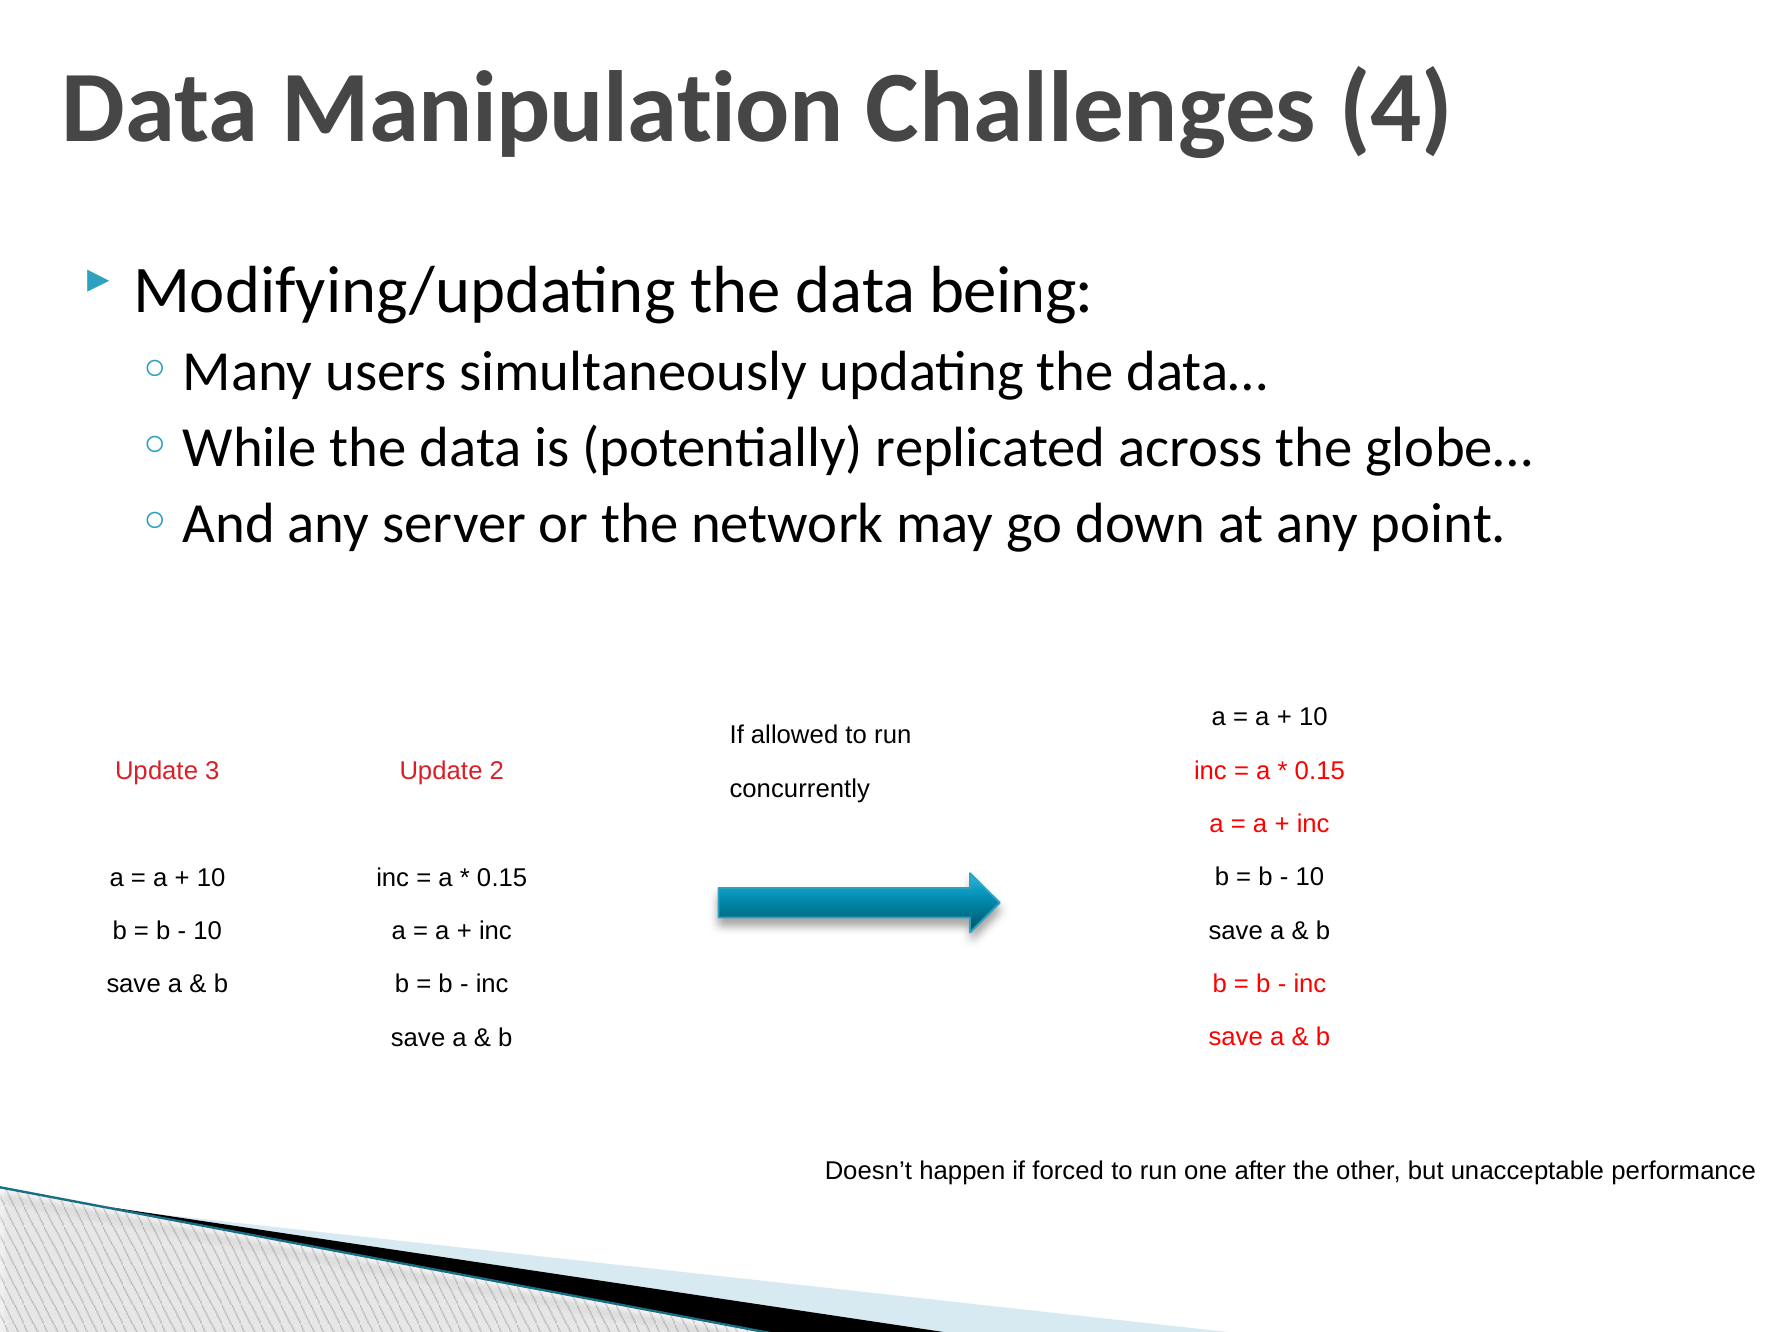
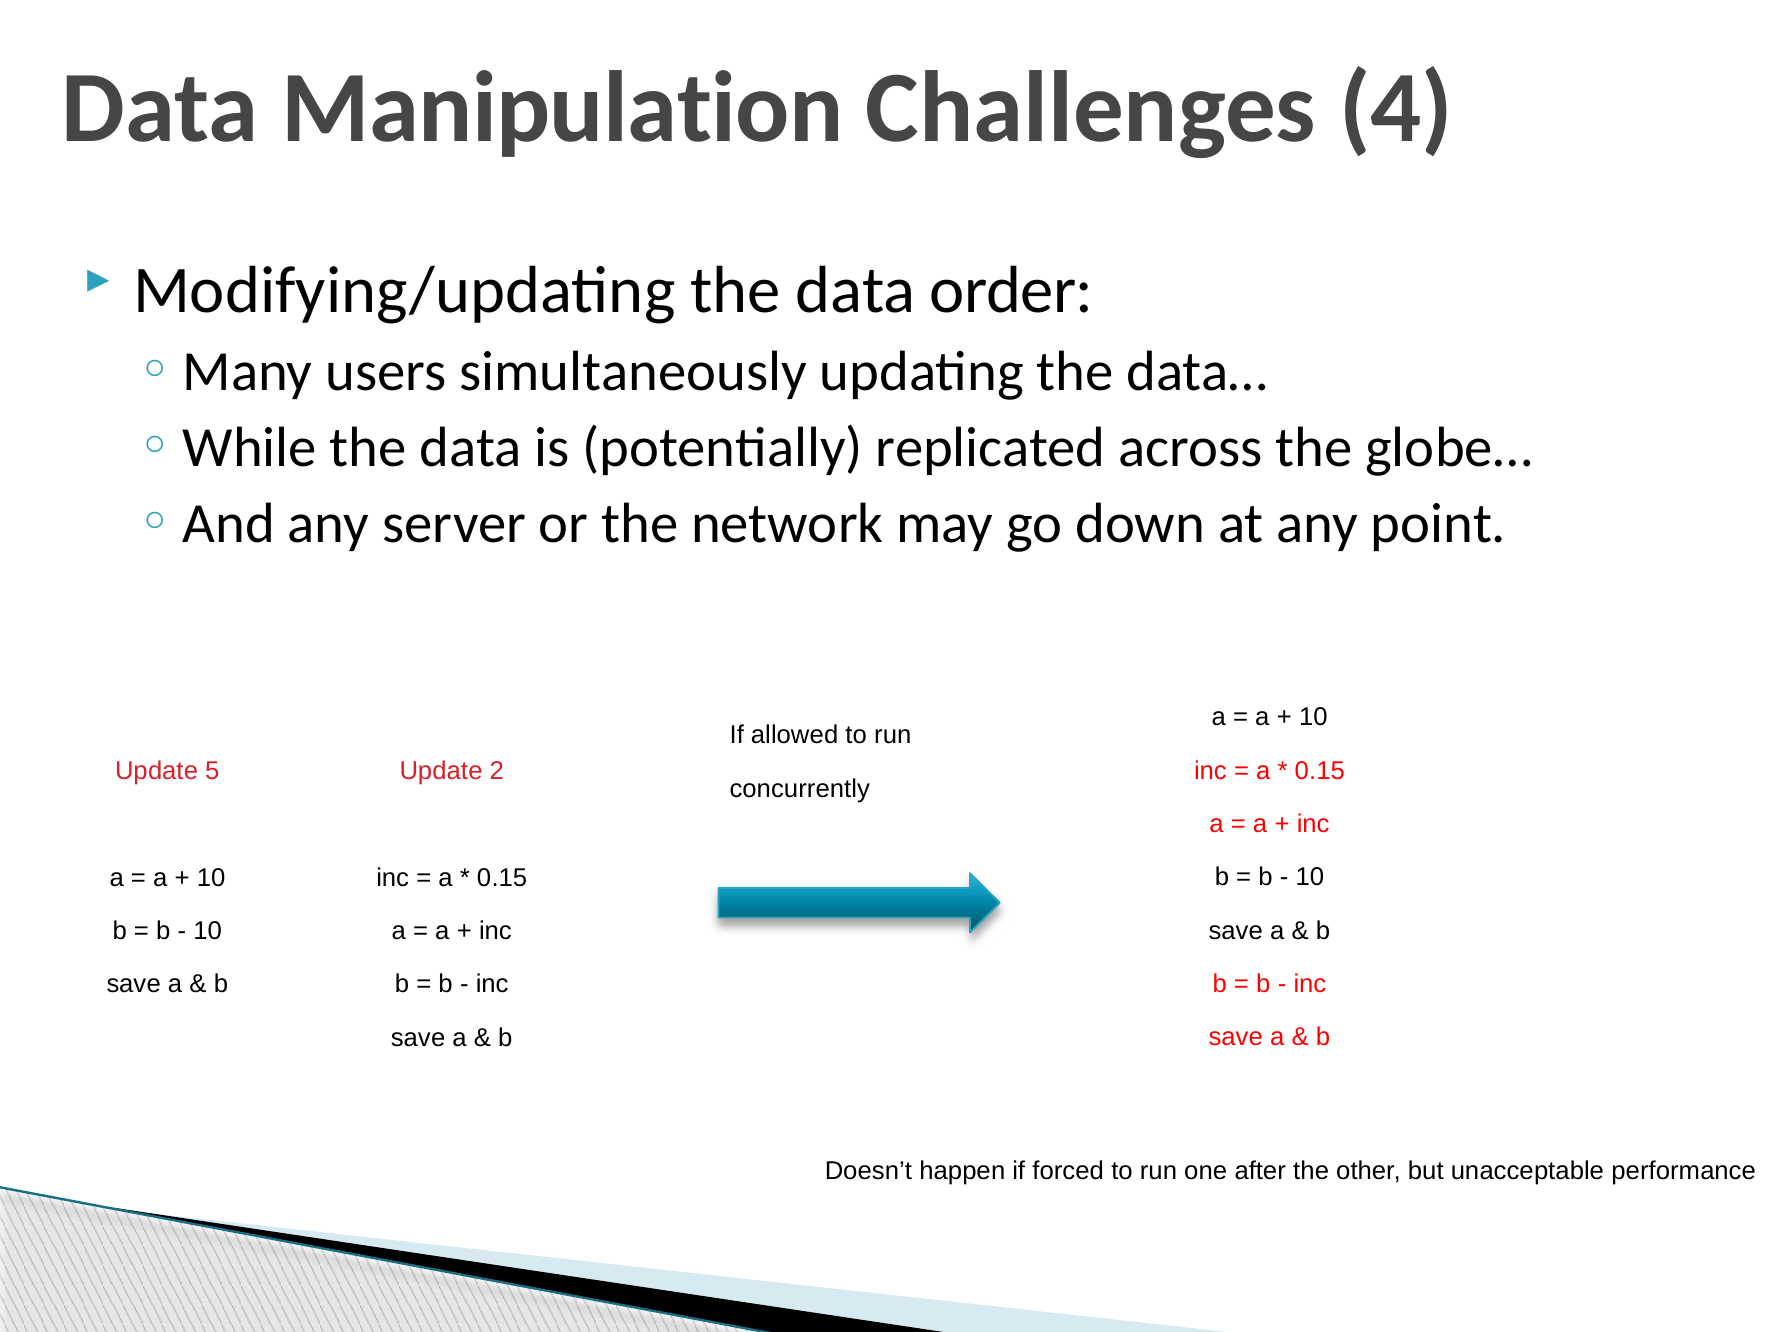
being: being -> order
3: 3 -> 5
